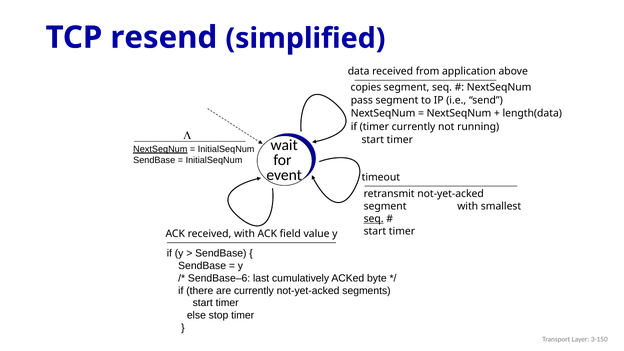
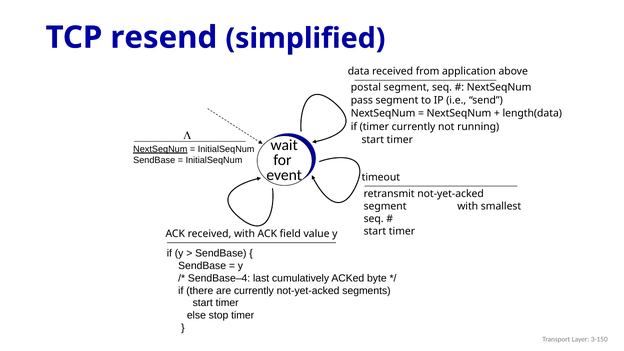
copies: copies -> postal
seq at (374, 219) underline: present -> none
SendBase–6: SendBase–6 -> SendBase–4
